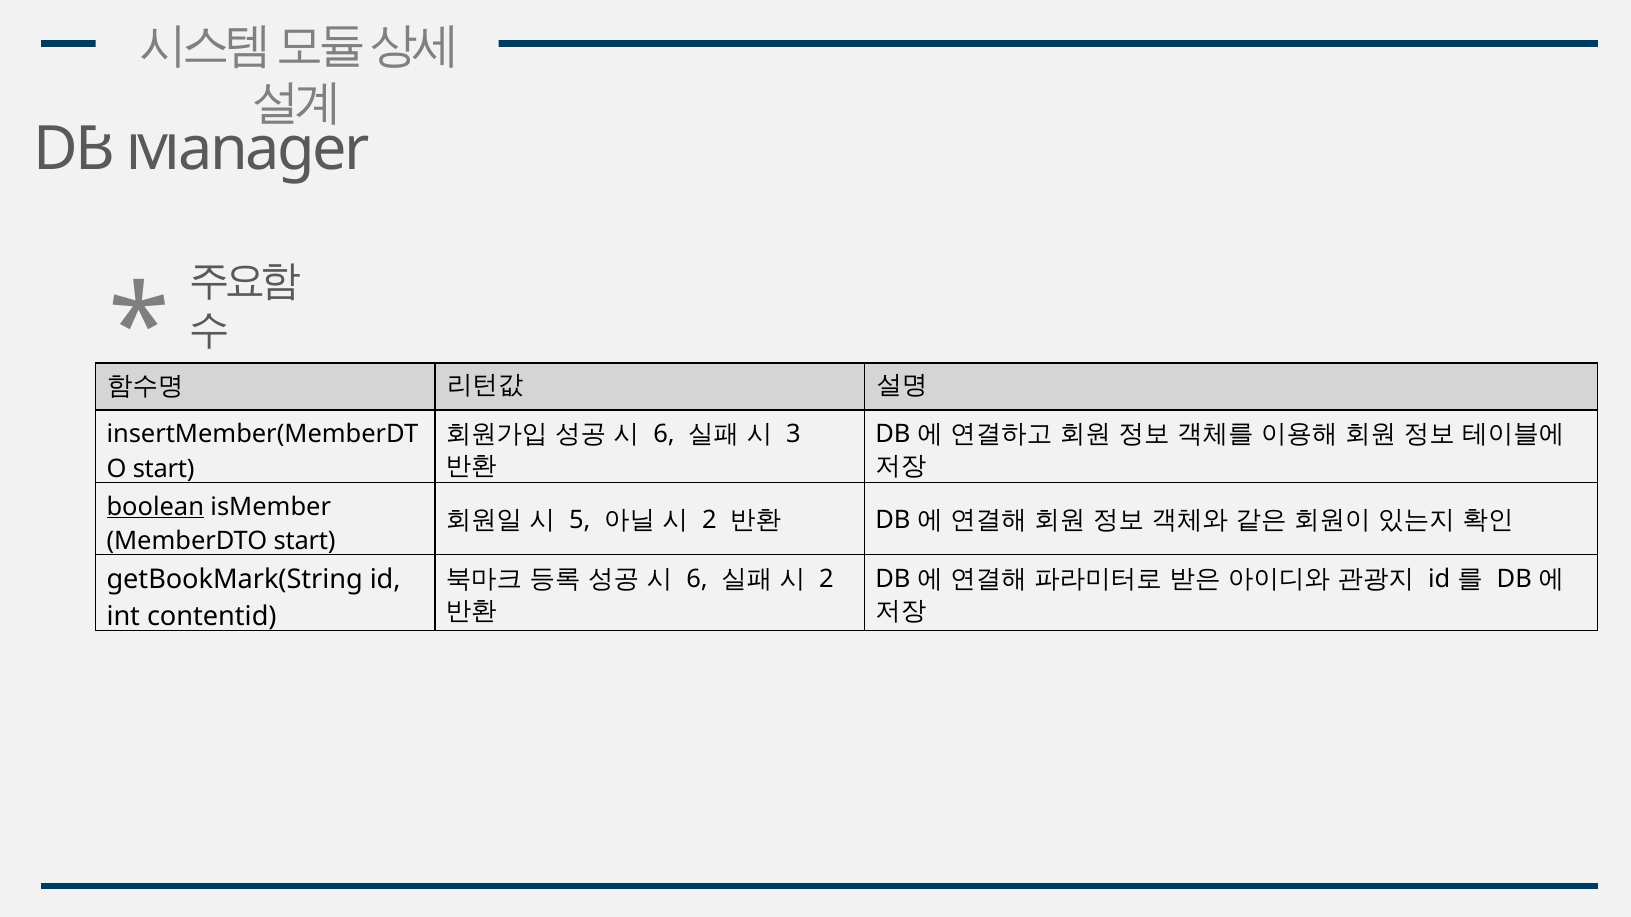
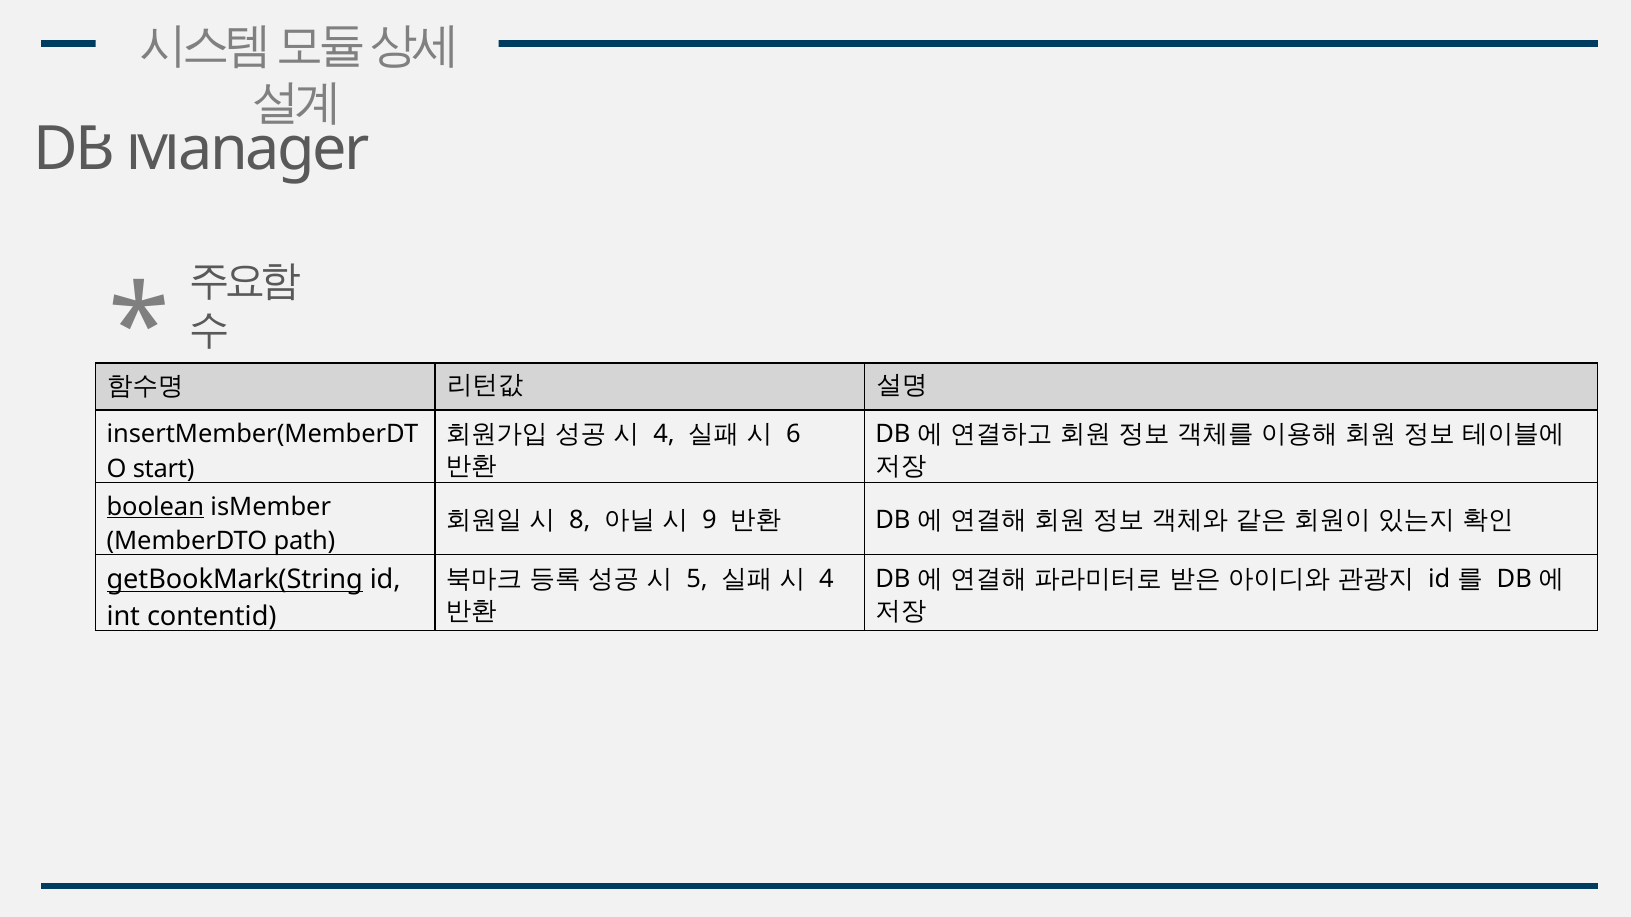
6 at (664, 435): 6 -> 4
3: 3 -> 6
5: 5 -> 8
2 at (709, 520): 2 -> 9
MemberDTO start: start -> path
6 at (697, 579): 6 -> 5
2 at (827, 579): 2 -> 4
getBookMark(String underline: none -> present
